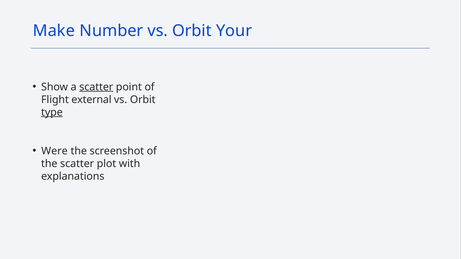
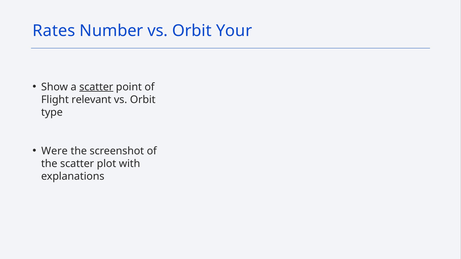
Make: Make -> Rates
external: external -> relevant
type underline: present -> none
